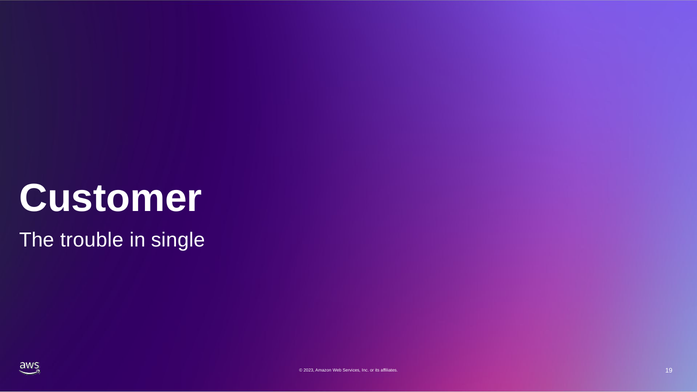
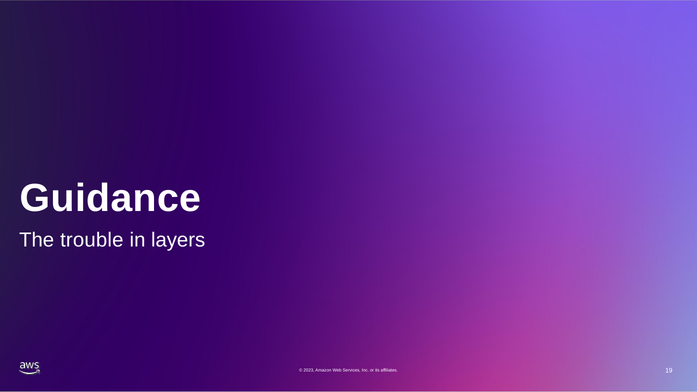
Customer: Customer -> Guidance
single: single -> layers
